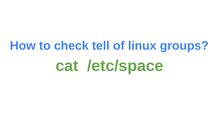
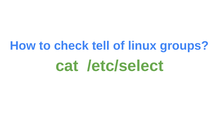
/etc/space: /etc/space -> /etc/select
